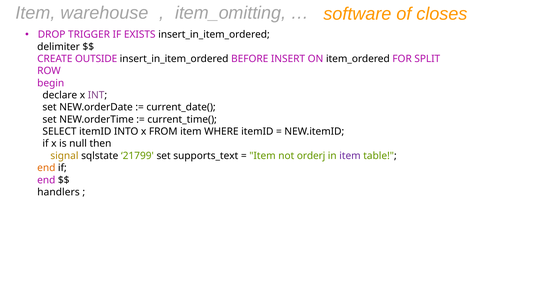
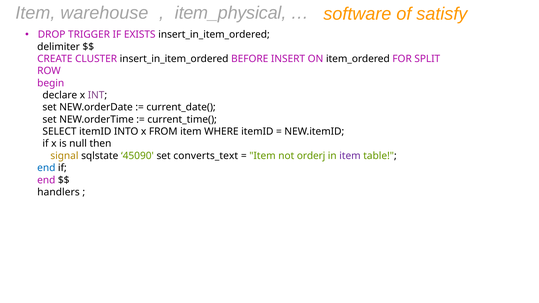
item_omitting: item_omitting -> item_physical
closes: closes -> satisfy
OUTSIDE: OUTSIDE -> CLUSTER
21799: 21799 -> 45090
supports_text: supports_text -> converts_text
end at (46, 168) colour: orange -> blue
